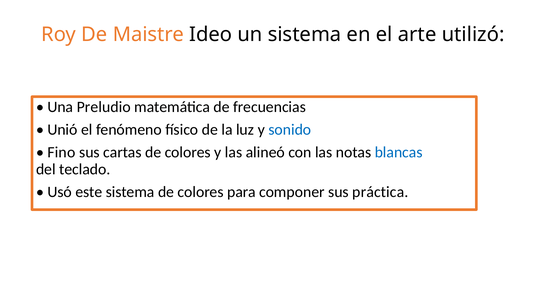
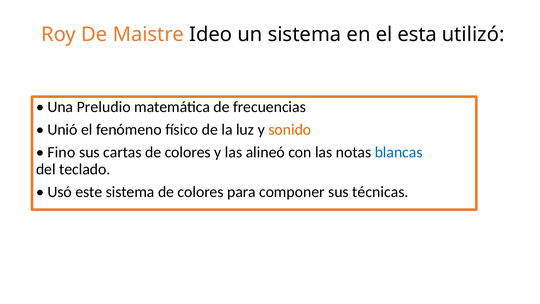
arte: arte -> esta
sonido colour: blue -> orange
práctica: práctica -> técnicas
